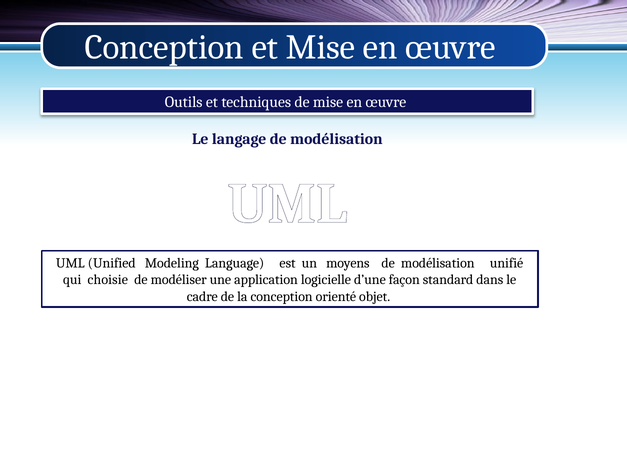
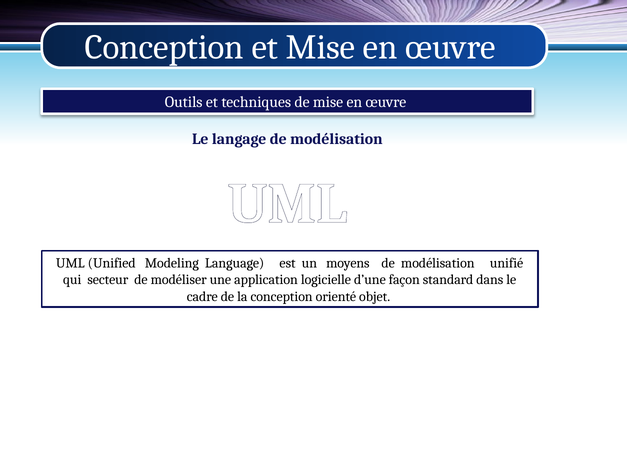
choisie: choisie -> secteur
